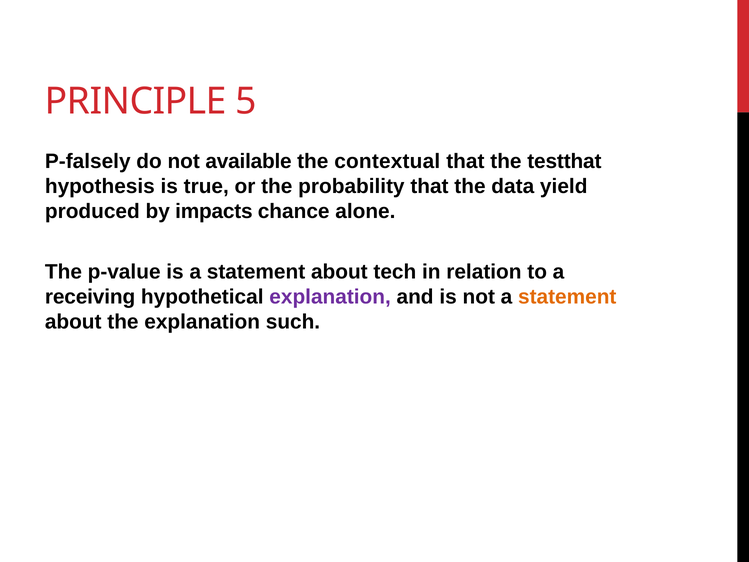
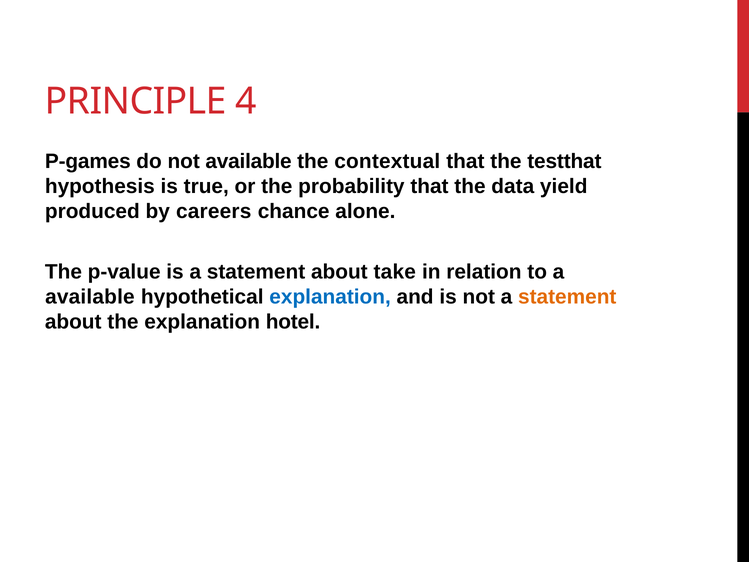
5: 5 -> 4
P-falsely: P-falsely -> P-games
impacts: impacts -> careers
tech: tech -> take
receiving at (90, 297): receiving -> available
explanation at (330, 297) colour: purple -> blue
such: such -> hotel
